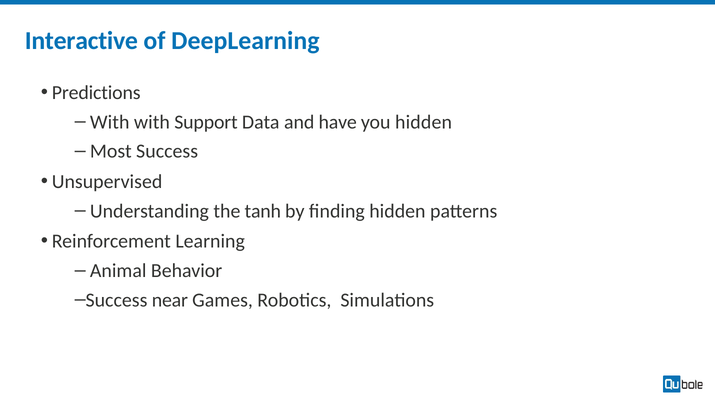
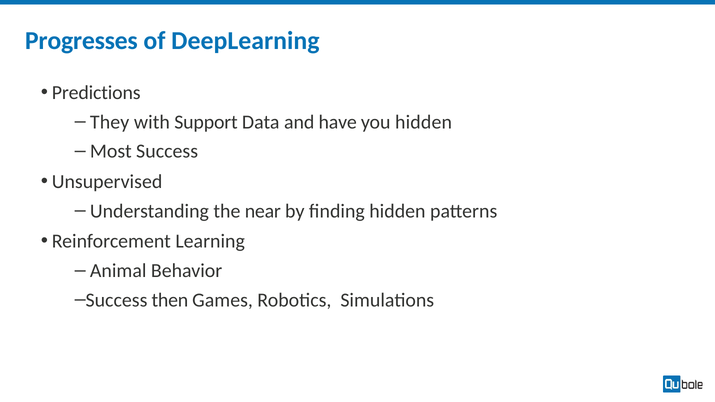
Interactive: Interactive -> Progresses
With at (110, 122): With -> They
tanh: tanh -> near
near: near -> then
